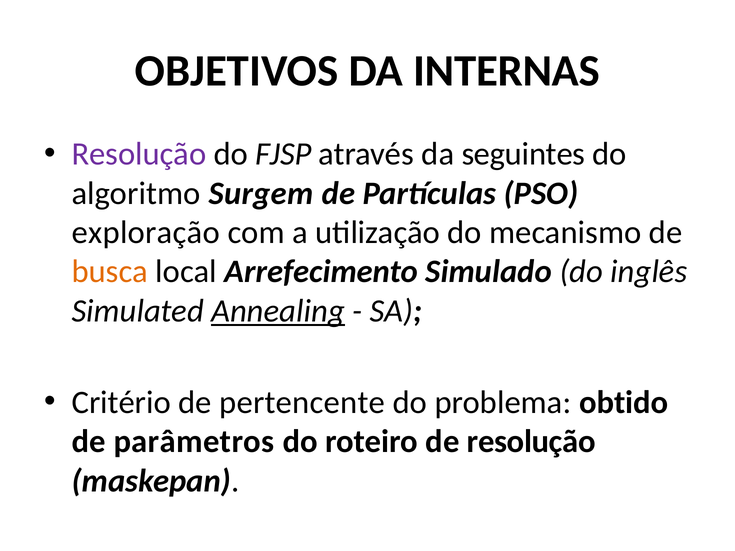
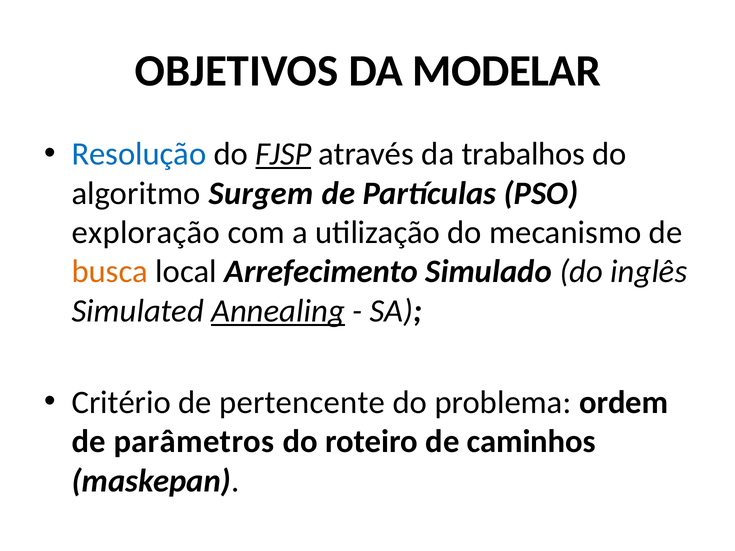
INTERNAS: INTERNAS -> MODELAR
Resolução at (139, 154) colour: purple -> blue
FJSP underline: none -> present
seguintes: seguintes -> trabalhos
obtido: obtido -> ordem
de resolução: resolução -> caminhos
